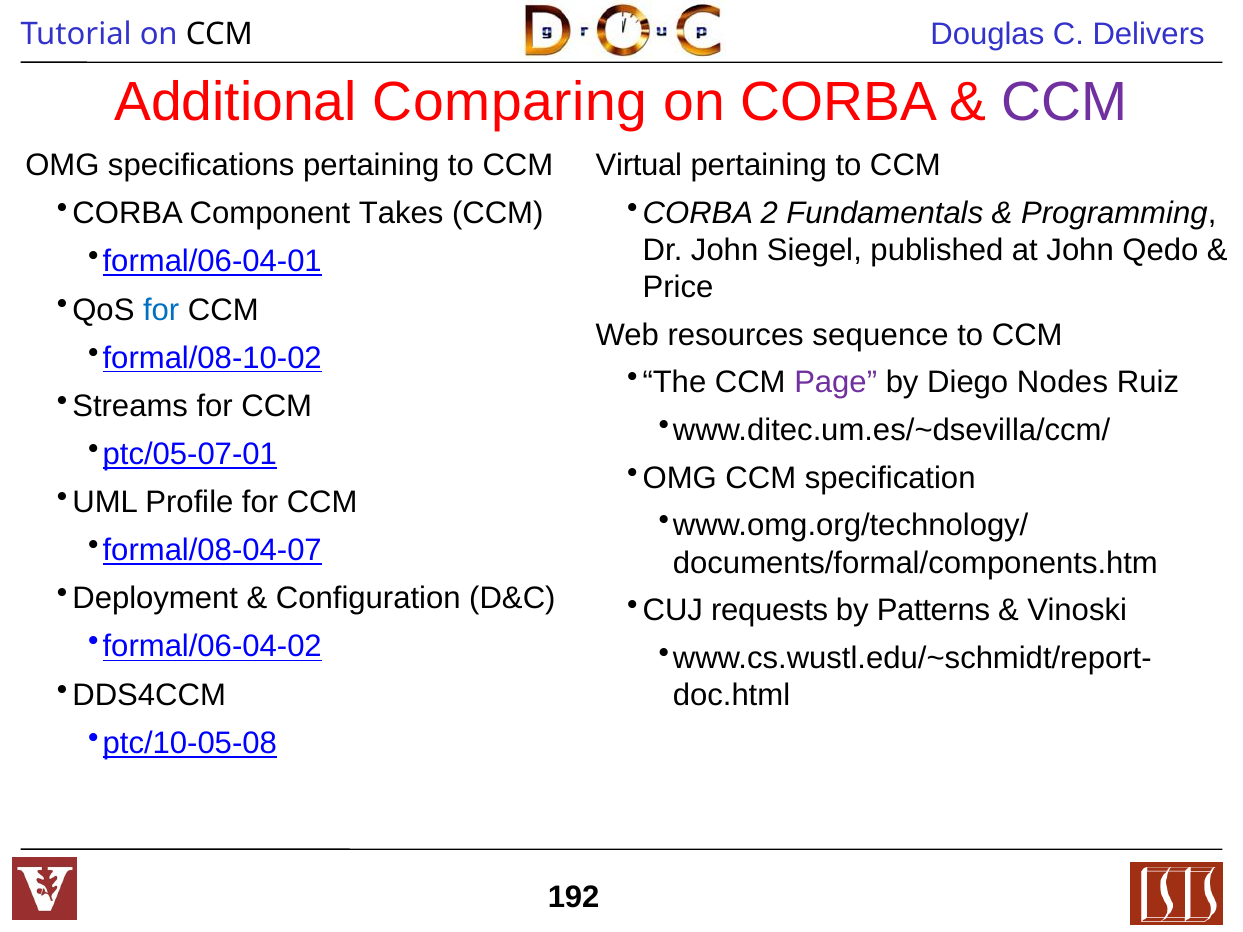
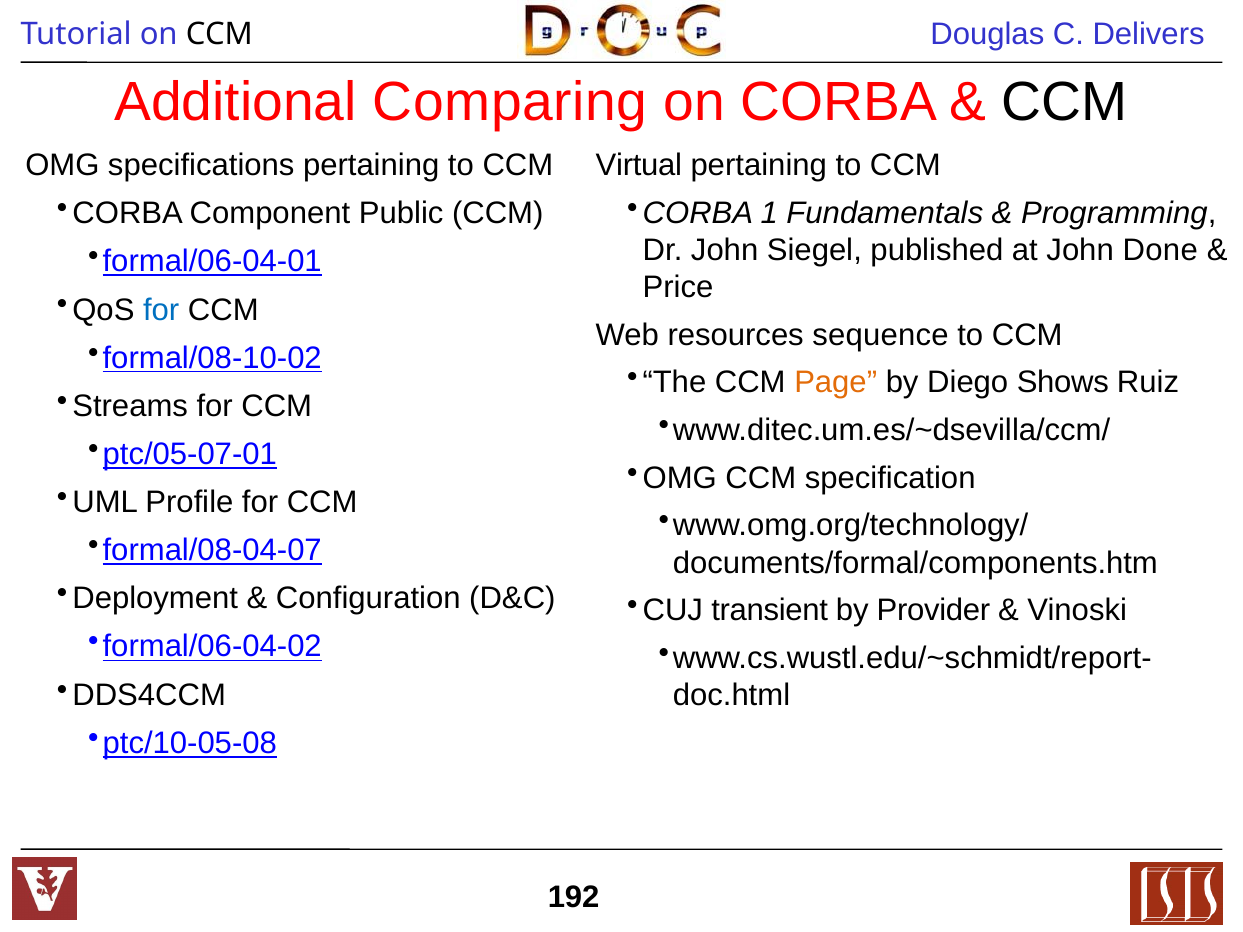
CCM at (1065, 102) colour: purple -> black
2: 2 -> 1
Takes: Takes -> Public
Qedo: Qedo -> Done
Page colour: purple -> orange
Nodes: Nodes -> Shows
requests: requests -> transient
Patterns: Patterns -> Provider
